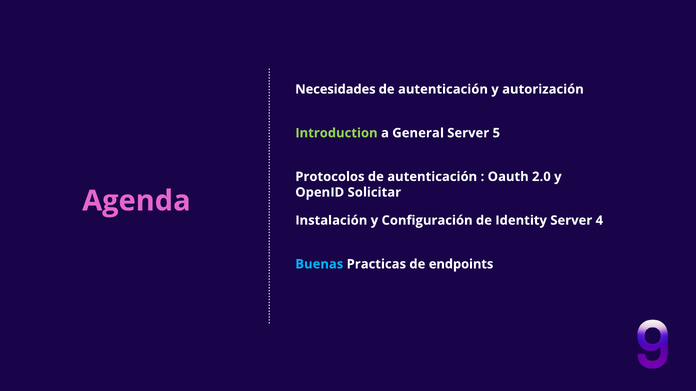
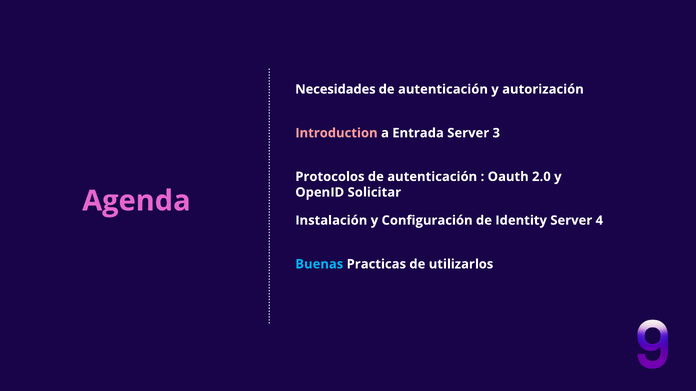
Introduction colour: light green -> pink
General: General -> Entrada
5: 5 -> 3
endpoints: endpoints -> utilizarlos
